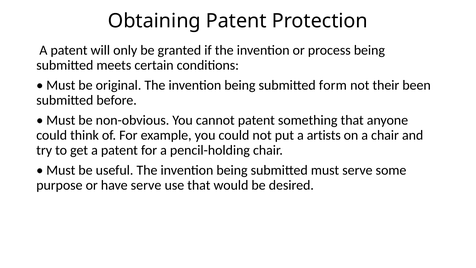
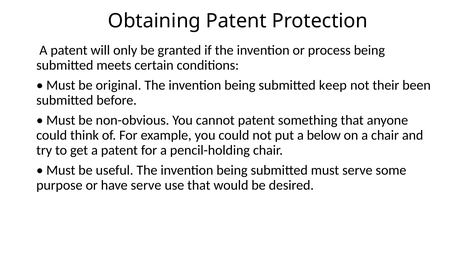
form: form -> keep
artists: artists -> below
